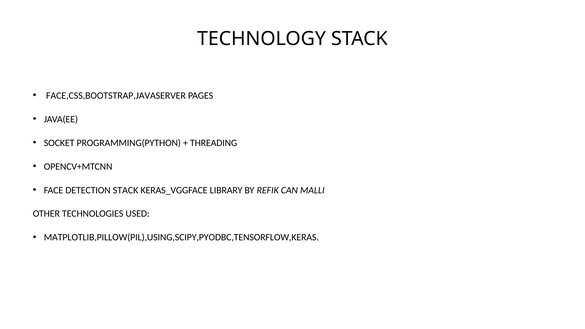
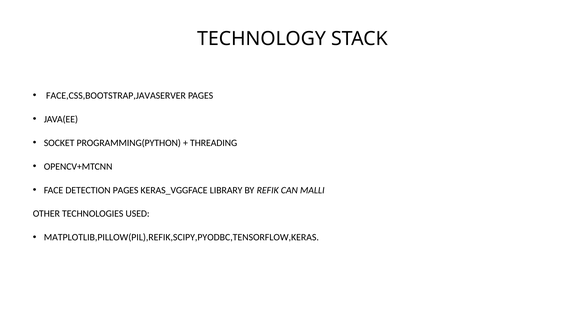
DETECTION STACK: STACK -> PAGES
MATPLOTLIB,PILLOW(PIL),USING,SCIPY,PYODBC,TENSORFLOW,KERAS: MATPLOTLIB,PILLOW(PIL),USING,SCIPY,PYODBC,TENSORFLOW,KERAS -> MATPLOTLIB,PILLOW(PIL),REFIK,SCIPY,PYODBC,TENSORFLOW,KERAS
